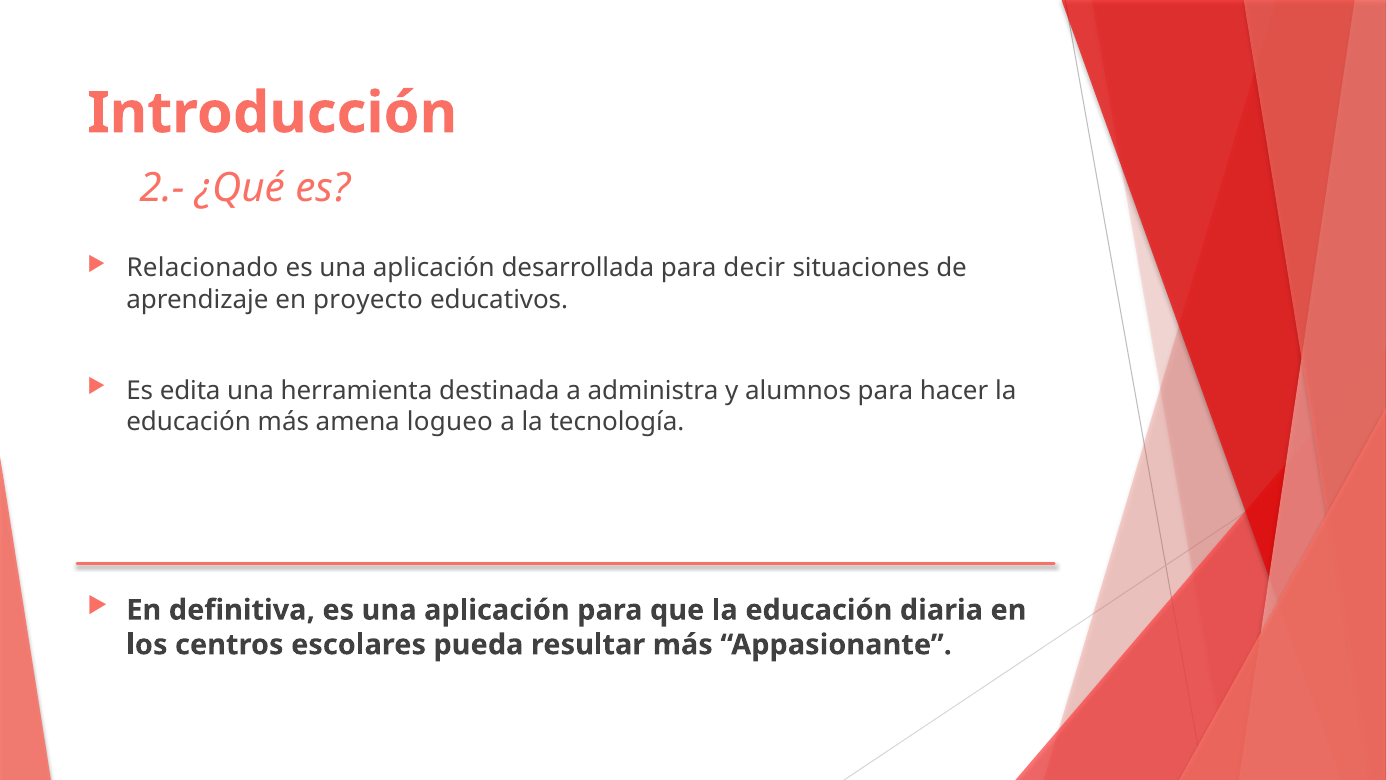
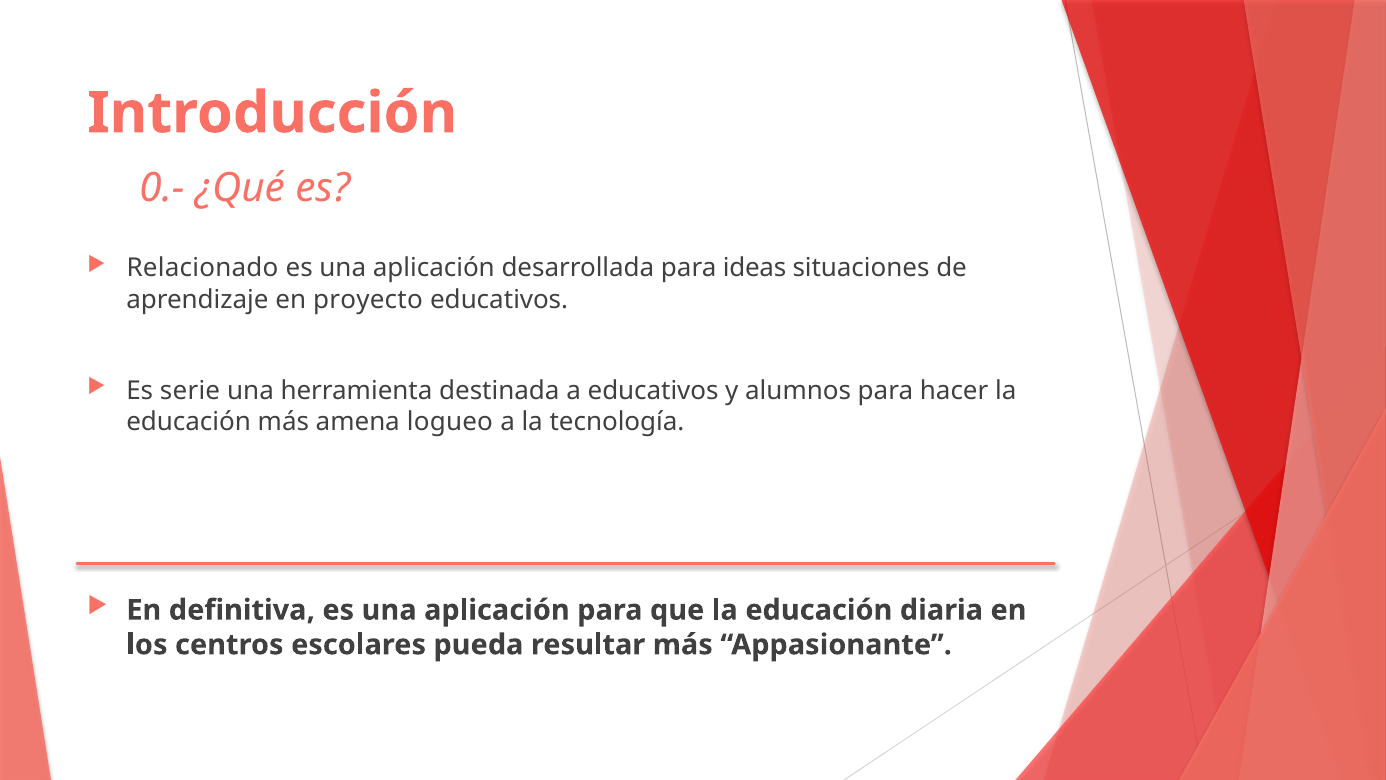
2.-: 2.- -> 0.-
decir: decir -> ideas
edita: edita -> serie
a administra: administra -> educativos
